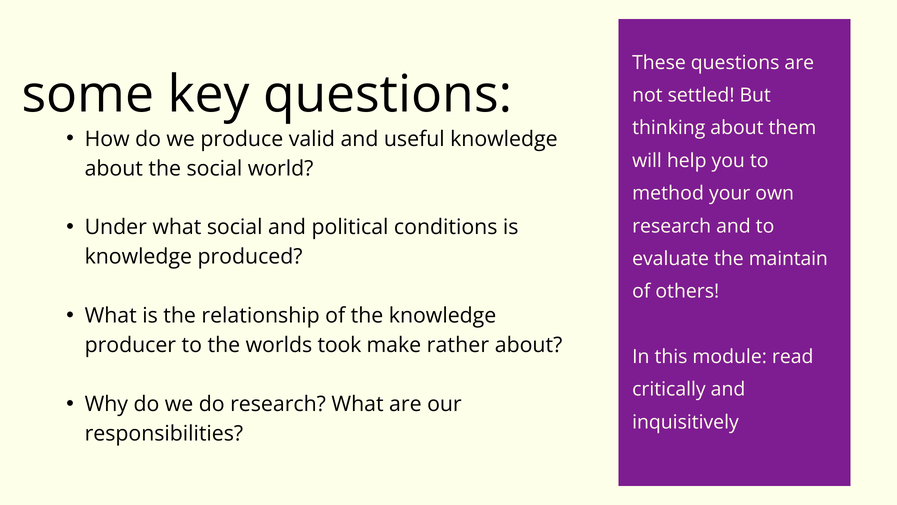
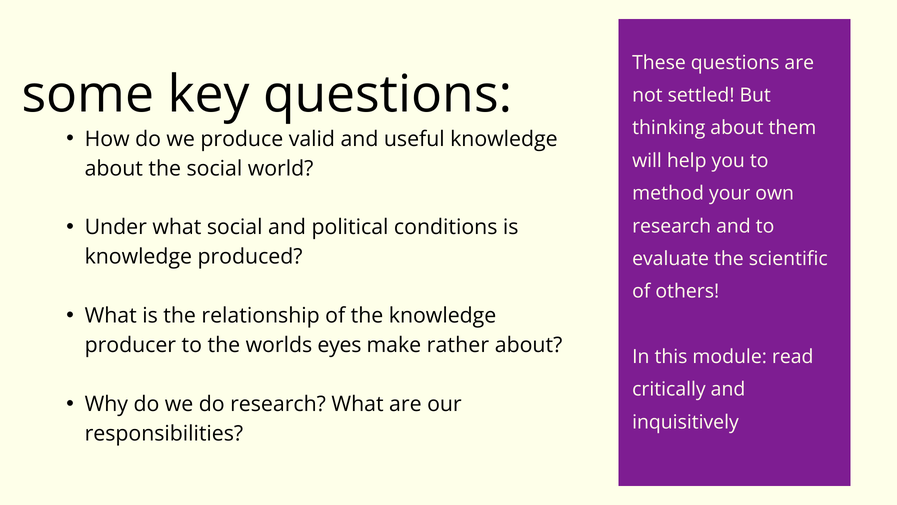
maintain: maintain -> scientific
took: took -> eyes
